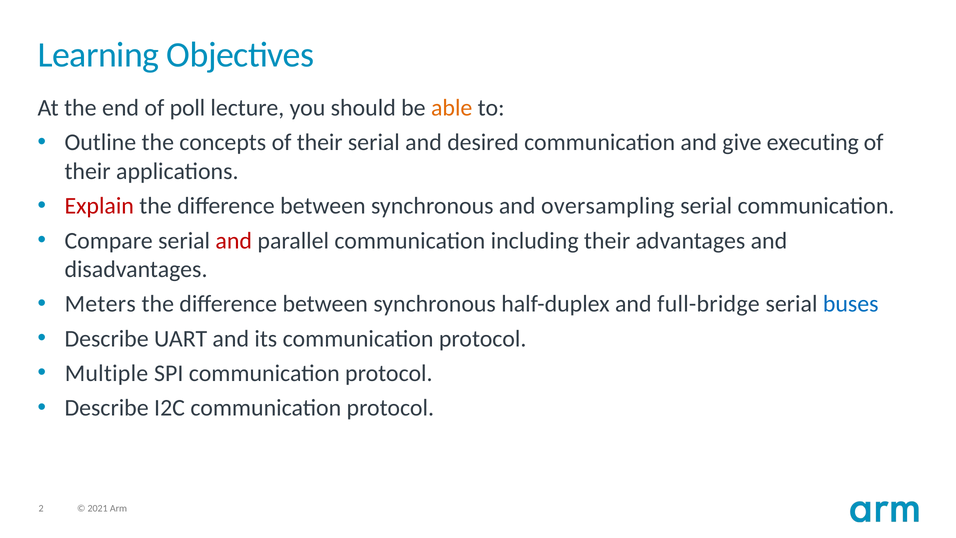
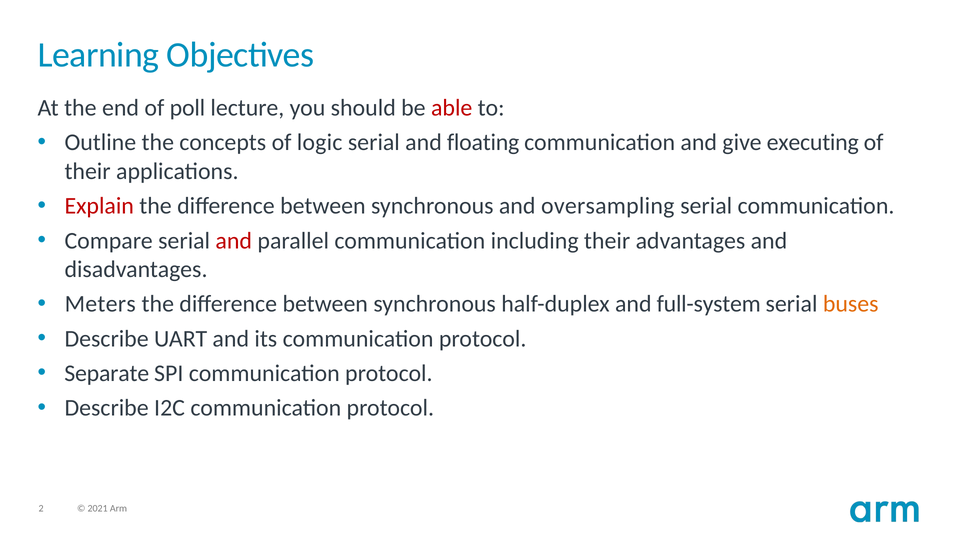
able colour: orange -> red
concepts of their: their -> logic
desired: desired -> floating
full-bridge: full-bridge -> full-system
buses colour: blue -> orange
Multiple: Multiple -> Separate
